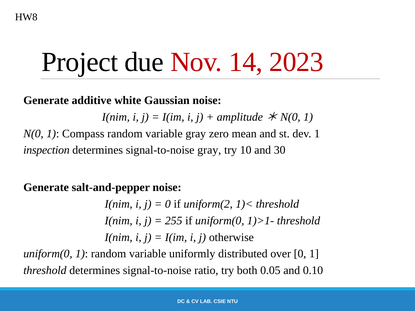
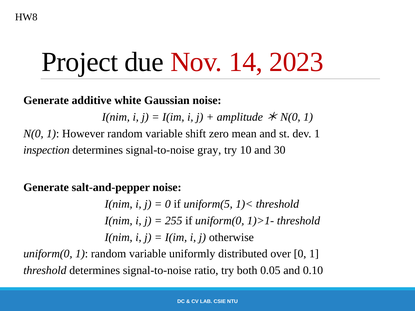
Compass: Compass -> However
variable gray: gray -> shift
uniform(2: uniform(2 -> uniform(5
